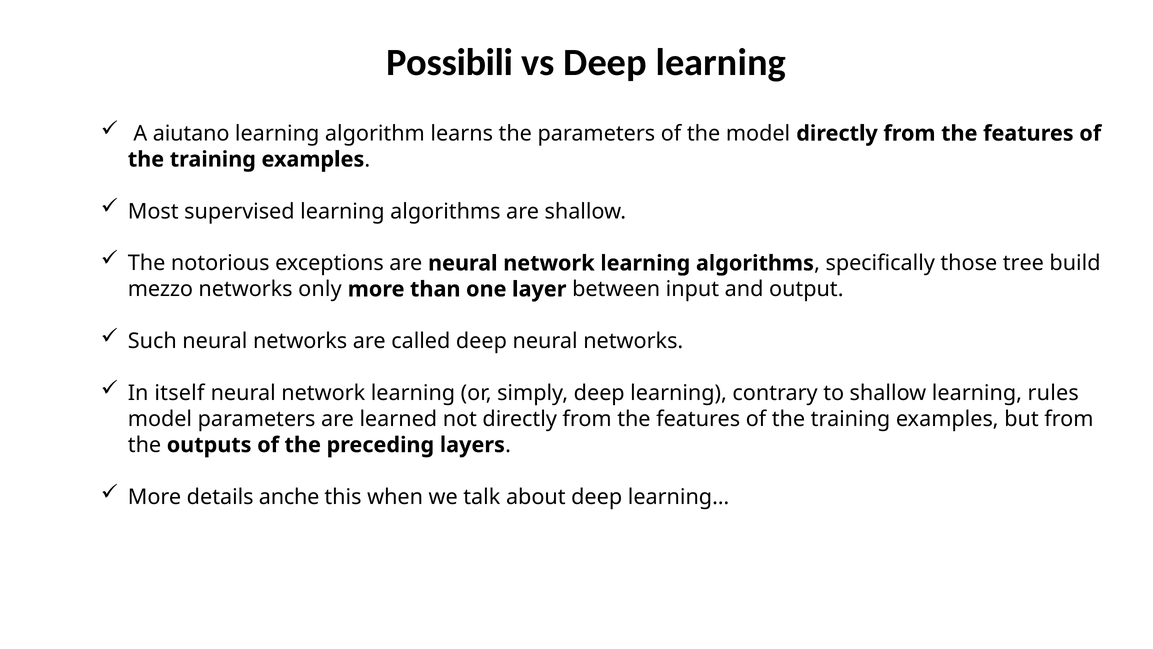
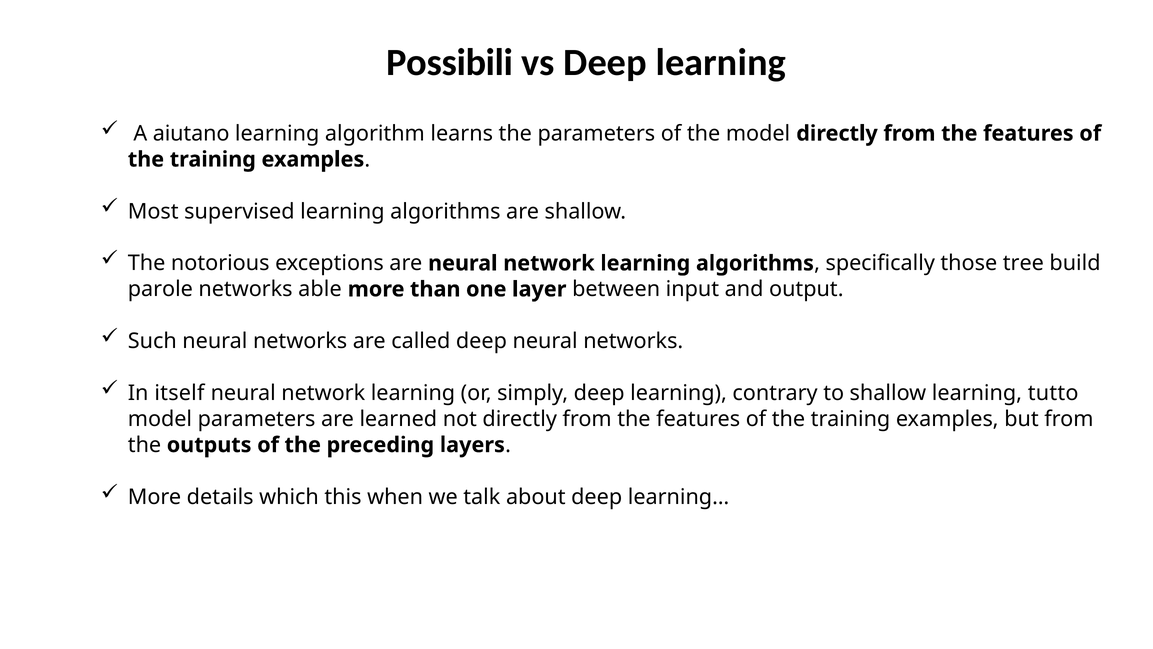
mezzo: mezzo -> parole
only: only -> able
rules: rules -> tutto
anche: anche -> which
